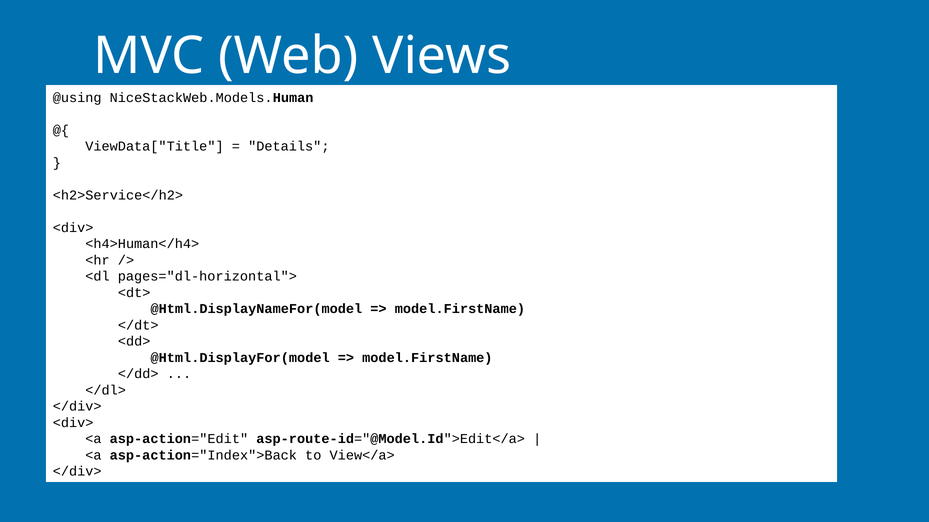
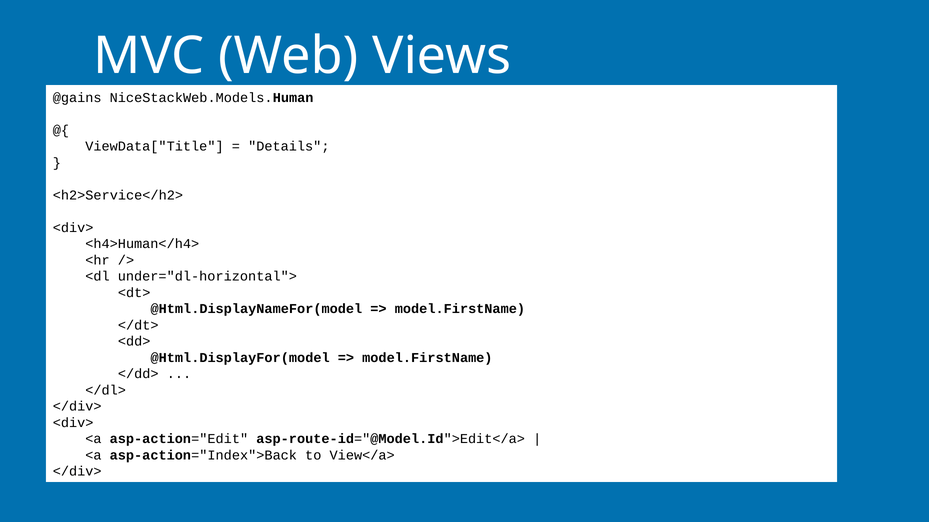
@using: @using -> @gains
pages="dl-horizontal">: pages="dl-horizontal"> -> under="dl-horizontal">
